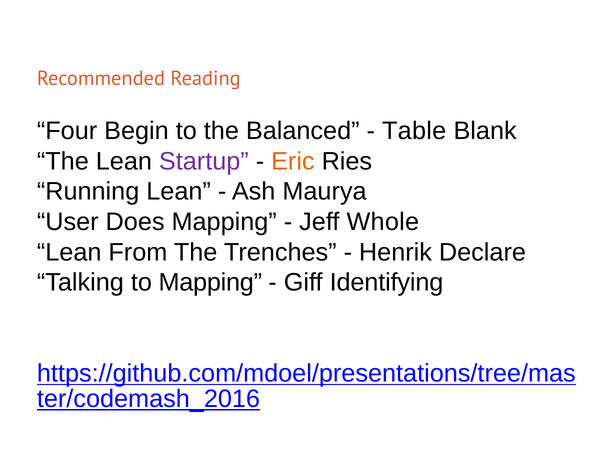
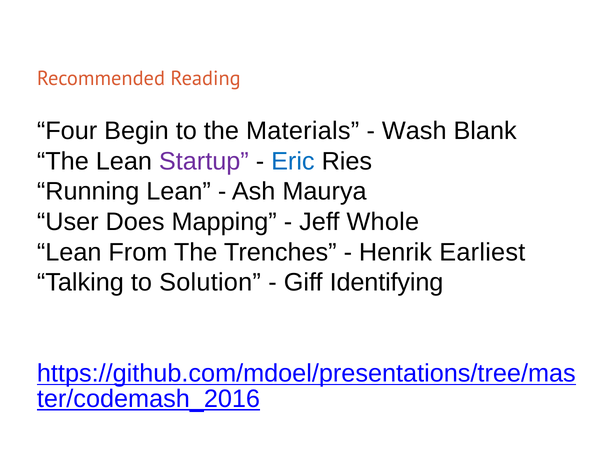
Balanced: Balanced -> Materials
Table: Table -> Wash
Eric colour: orange -> blue
Declare: Declare -> Earliest
to Mapping: Mapping -> Solution
